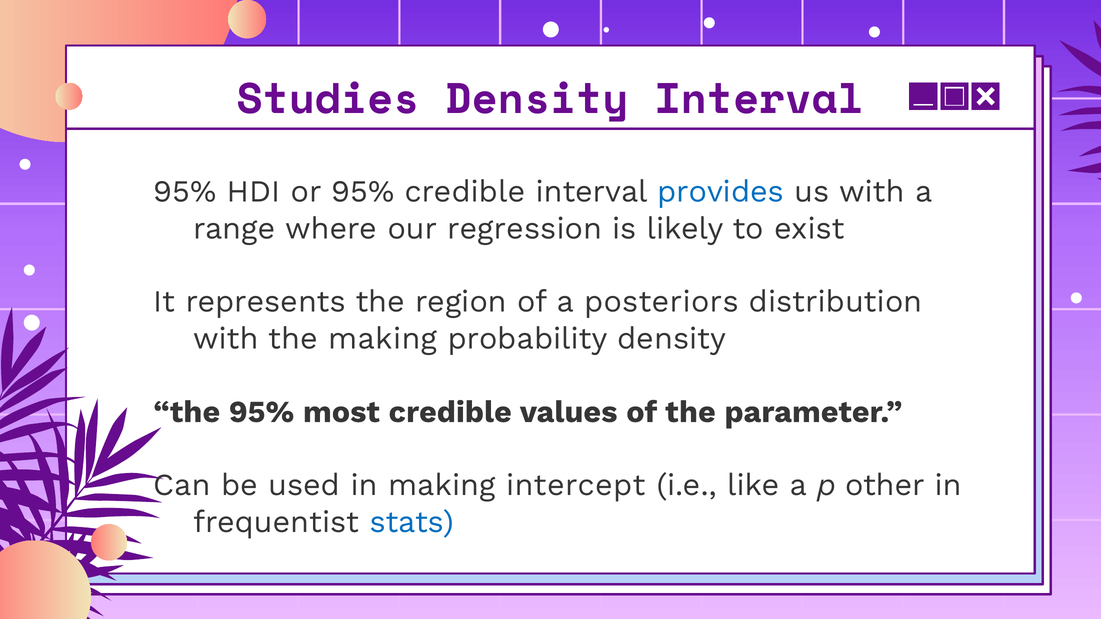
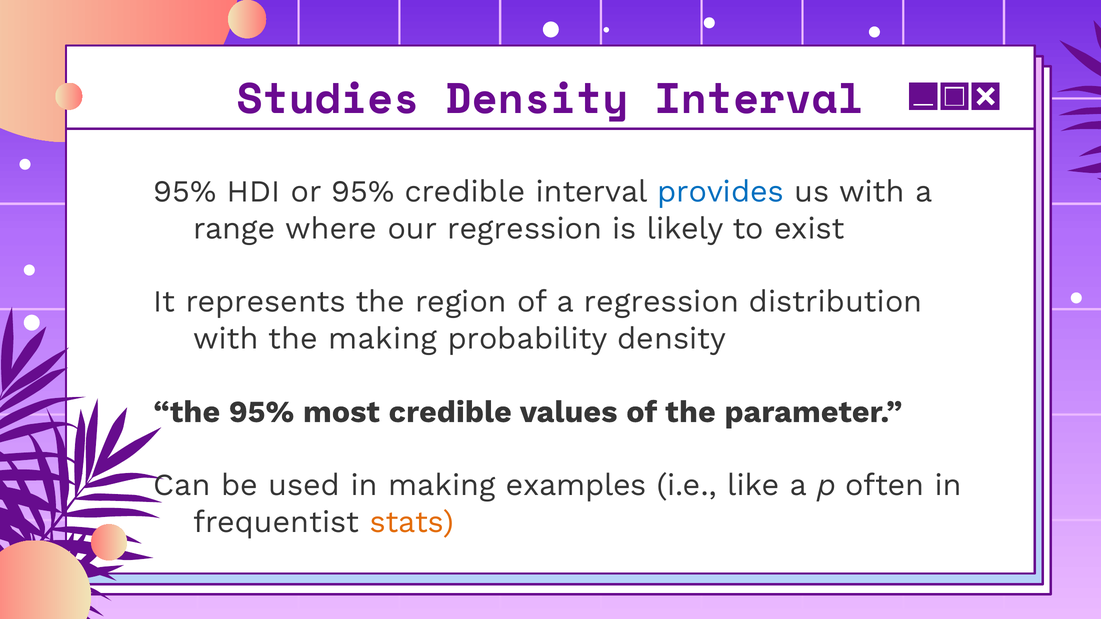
a posteriors: posteriors -> regression
intercept: intercept -> examples
other: other -> often
stats colour: blue -> orange
